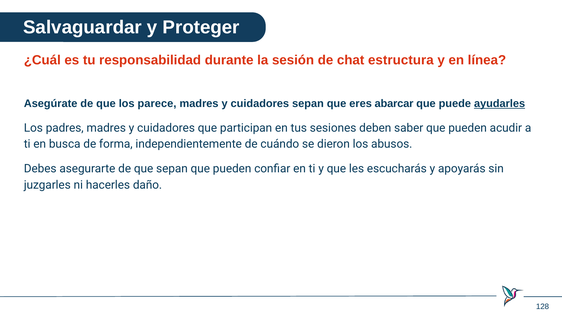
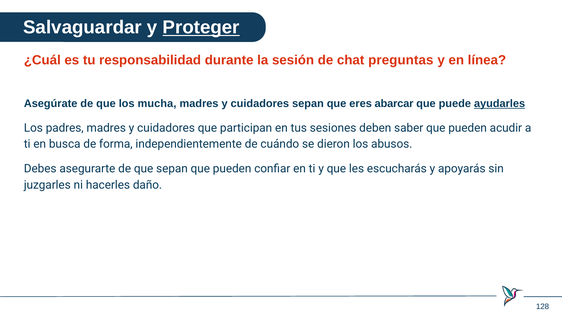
Proteger underline: none -> present
estructura: estructura -> preguntas
parece: parece -> mucha
